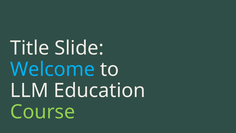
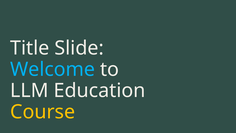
Course colour: light green -> yellow
